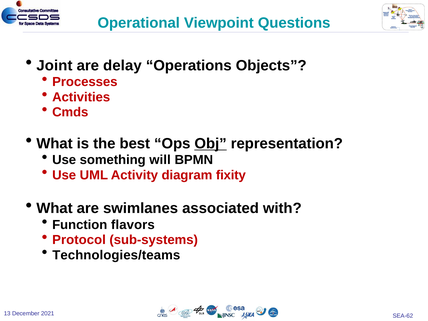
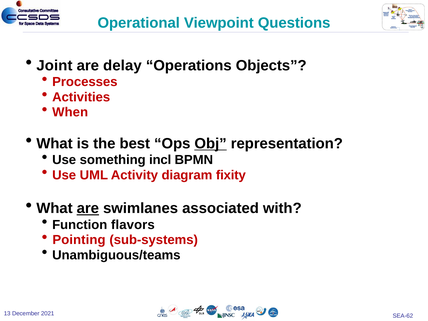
Cmds: Cmds -> When
will: will -> incl
are at (88, 208) underline: none -> present
Protocol: Protocol -> Pointing
Technologies/teams: Technologies/teams -> Unambiguous/teams
